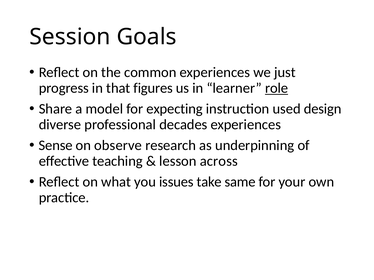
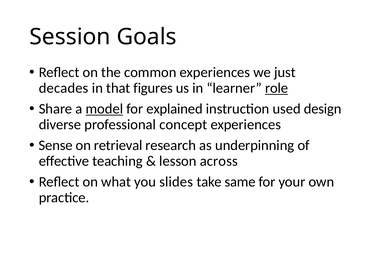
progress: progress -> decades
model underline: none -> present
expecting: expecting -> explained
decades: decades -> concept
observe: observe -> retrieval
issues: issues -> slides
